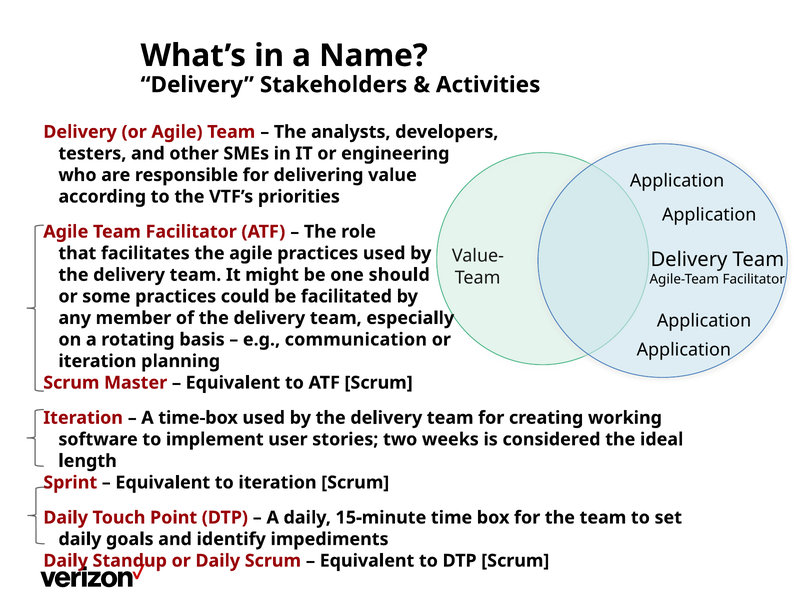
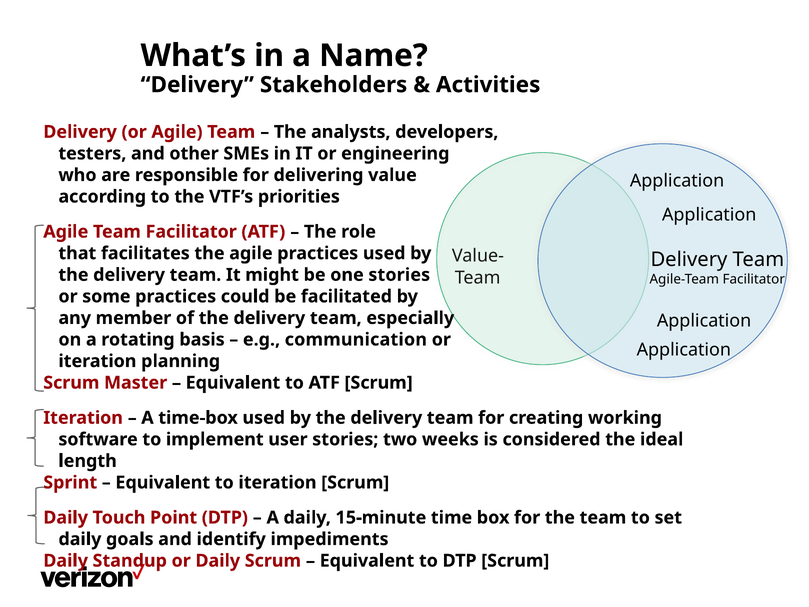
one should: should -> stories
